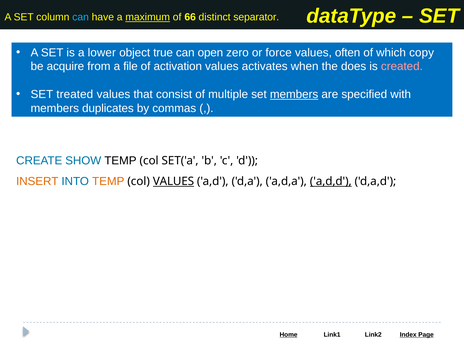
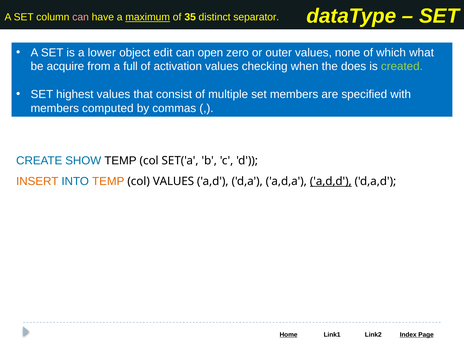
can at (81, 17) colour: light blue -> pink
66: 66 -> 35
true: true -> edit
force: force -> outer
often: often -> none
copy: copy -> what
file: file -> full
activates: activates -> checking
created colour: pink -> light green
treated: treated -> highest
members at (294, 94) underline: present -> none
duplicates: duplicates -> computed
VALUES at (173, 181) underline: present -> none
